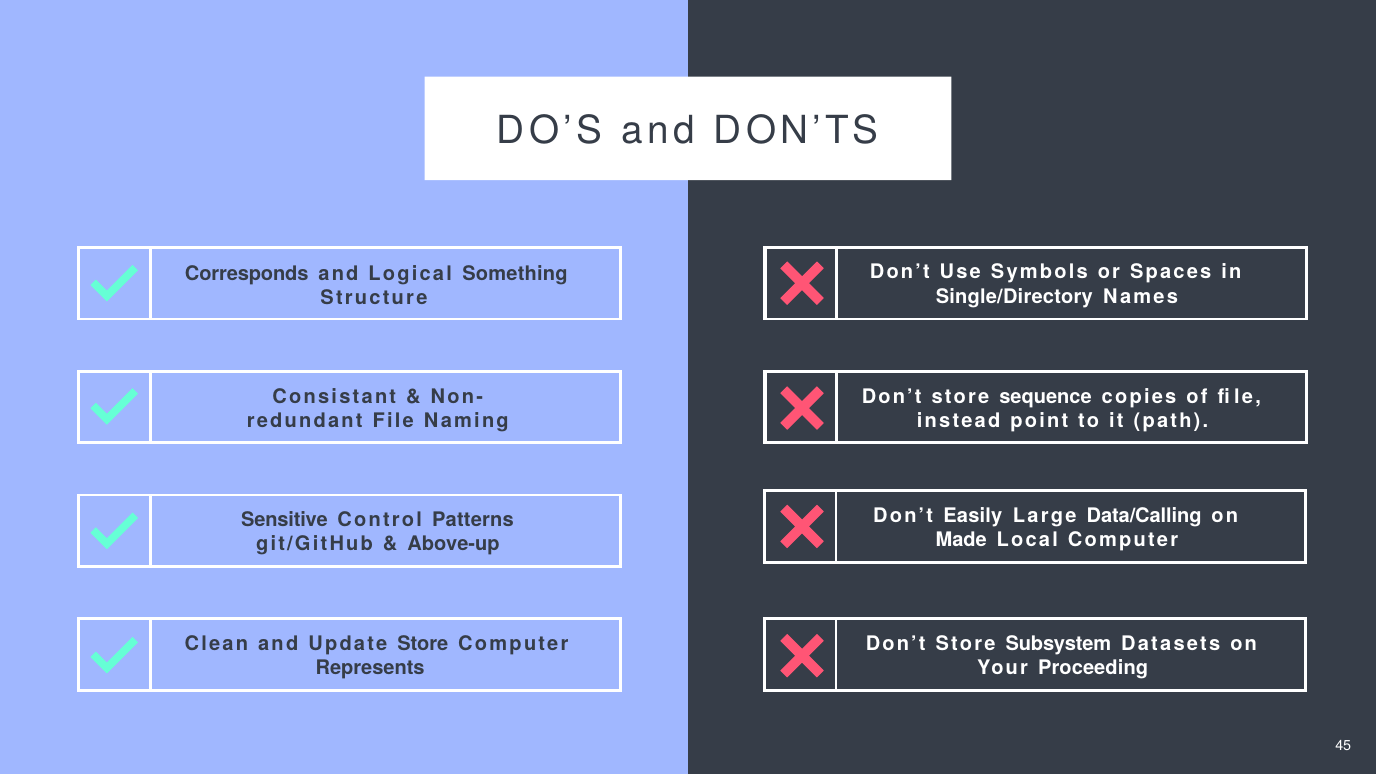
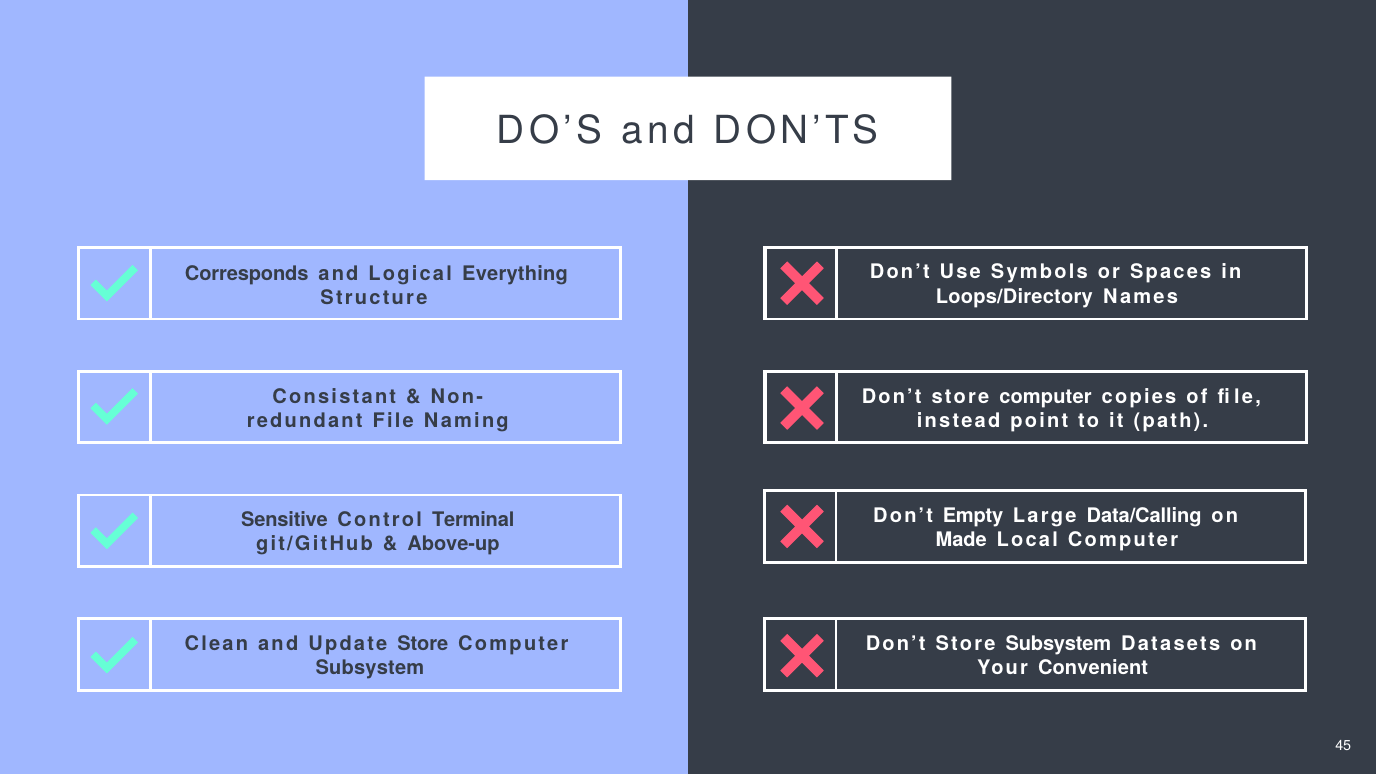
Something: Something -> Everything
Single/Directory: Single/Directory -> Loops/Directory
Don’t store sequence: sequence -> computer
Easily: Easily -> Empty
Patterns: Patterns -> Terminal
Represents at (370, 668): Represents -> Subsystem
Proceeding: Proceeding -> Convenient
